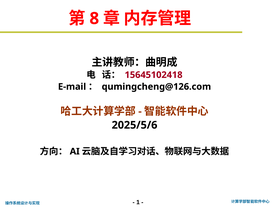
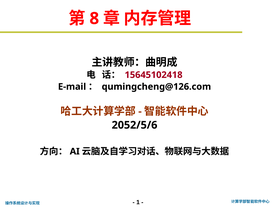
2025/5/6: 2025/5/6 -> 2052/5/6
